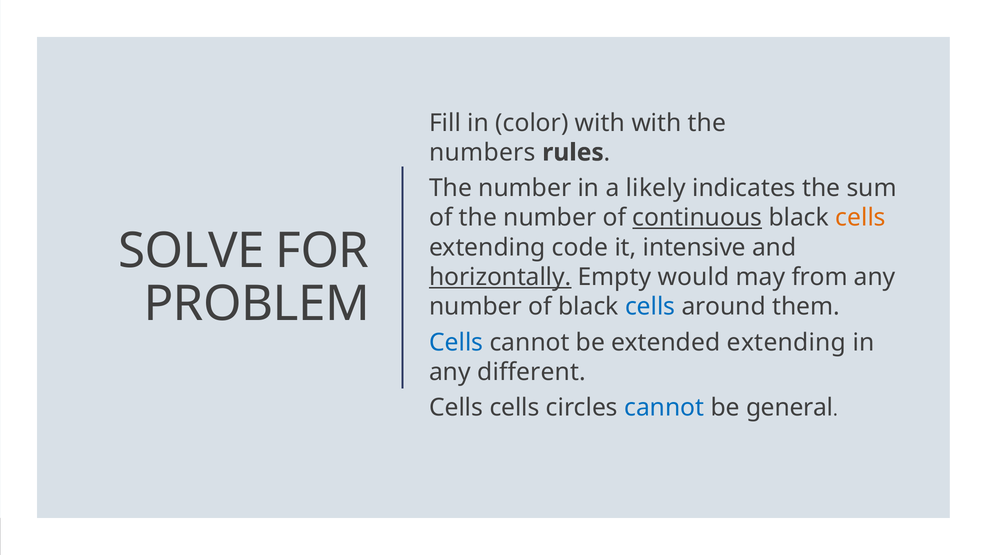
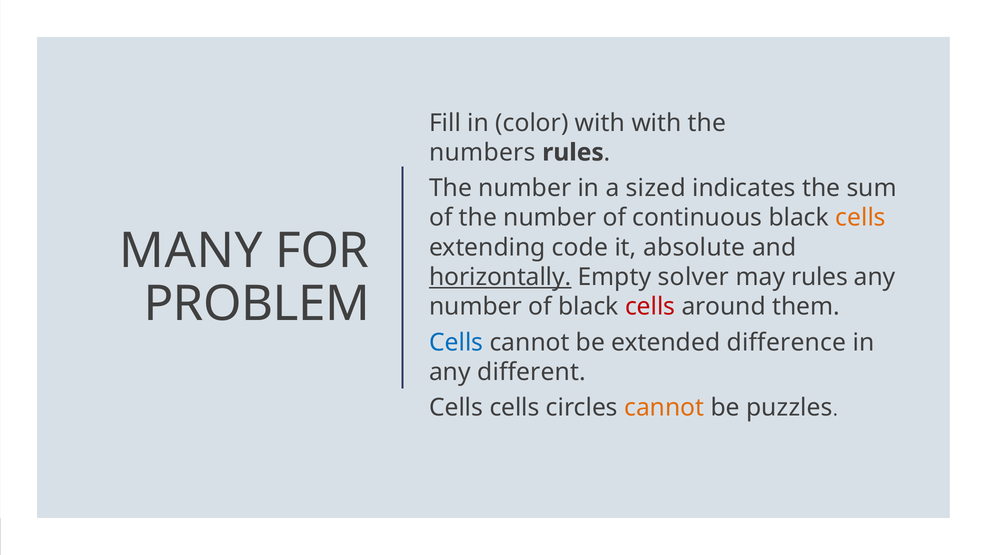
likely: likely -> sized
continuous underline: present -> none
SOLVE: SOLVE -> MANY
intensive: intensive -> absolute
would: would -> solver
may from: from -> rules
cells at (650, 307) colour: blue -> red
extended extending: extending -> difference
cannot at (664, 408) colour: blue -> orange
general: general -> puzzles
